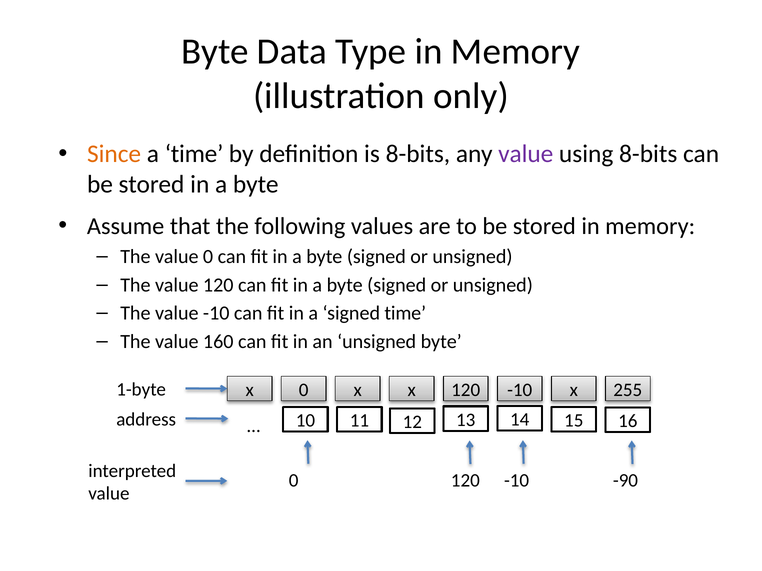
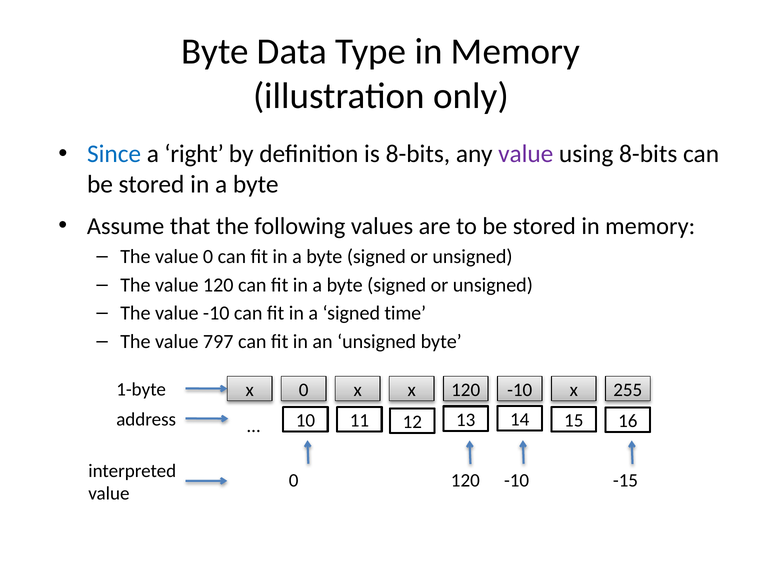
Since colour: orange -> blue
a time: time -> right
160: 160 -> 797
-90: -90 -> -15
